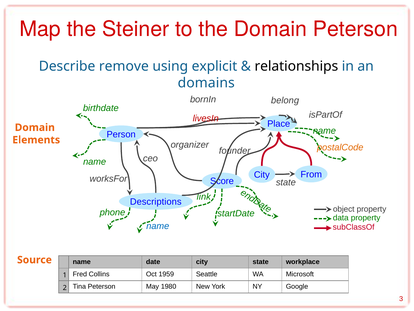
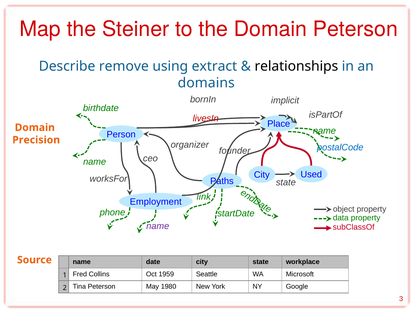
explicit: explicit -> extract
belong: belong -> implicit
Elements: Elements -> Precision
postalCode colour: orange -> blue
From: From -> Used
Score: Score -> Paths
Descriptions: Descriptions -> Employment
name at (158, 226) colour: blue -> purple
